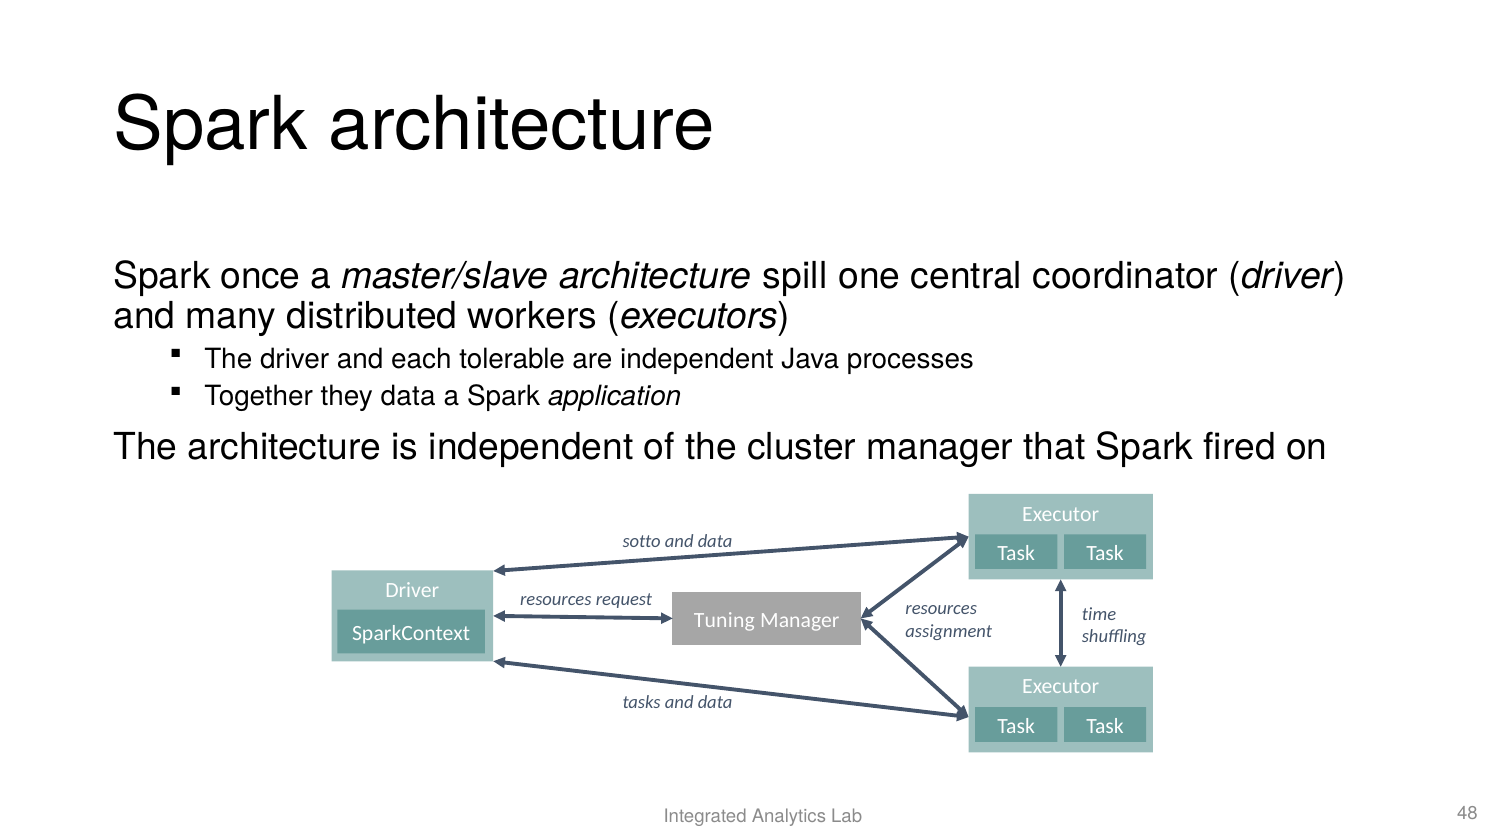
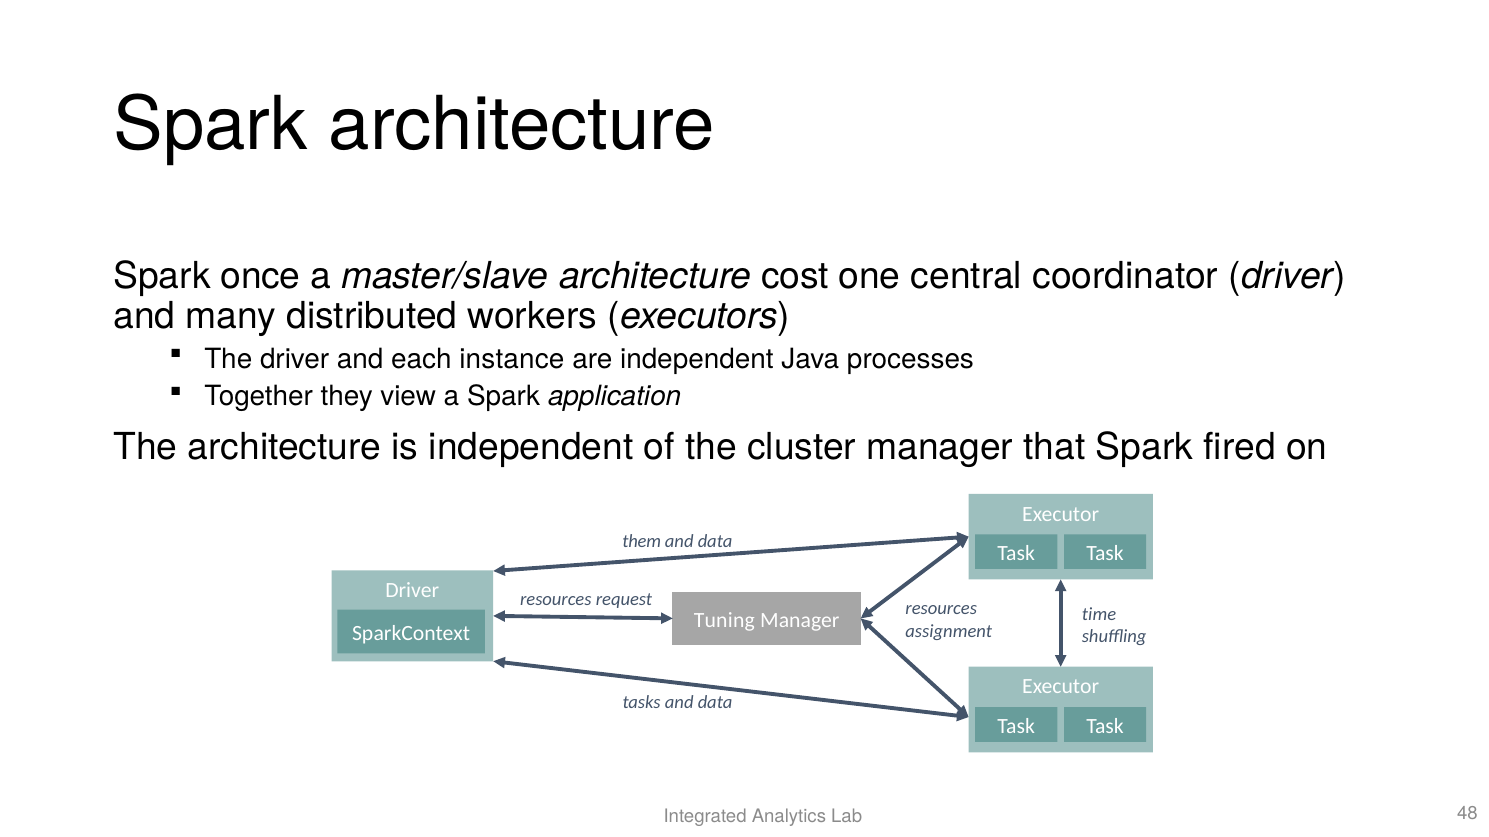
spill: spill -> cost
tolerable: tolerable -> instance
they data: data -> view
sotto: sotto -> them
